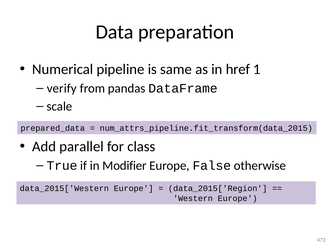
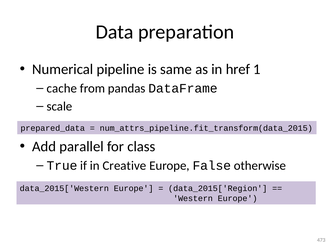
verify: verify -> cache
Modifier: Modifier -> Creative
